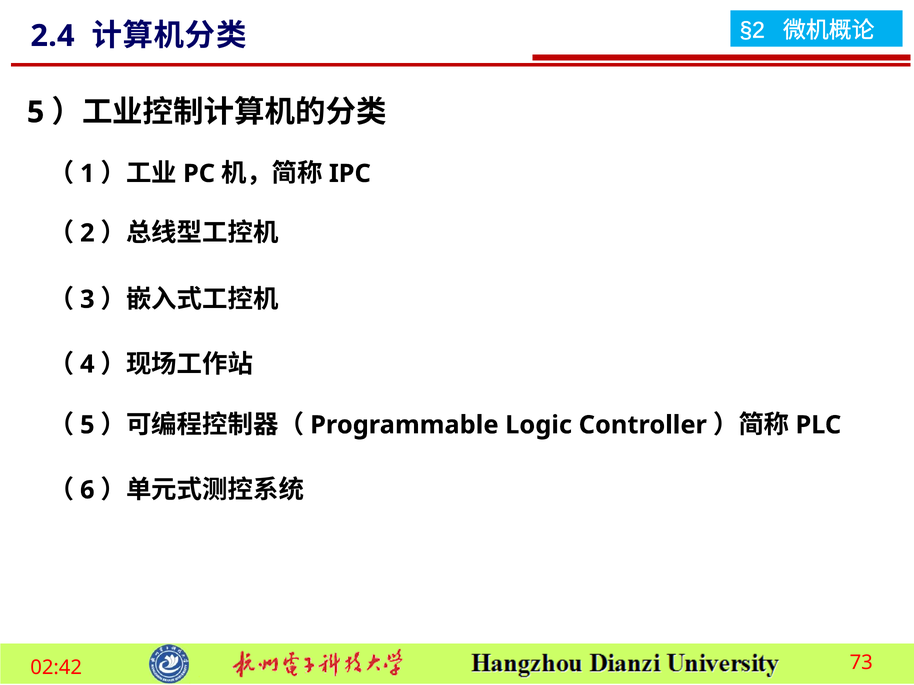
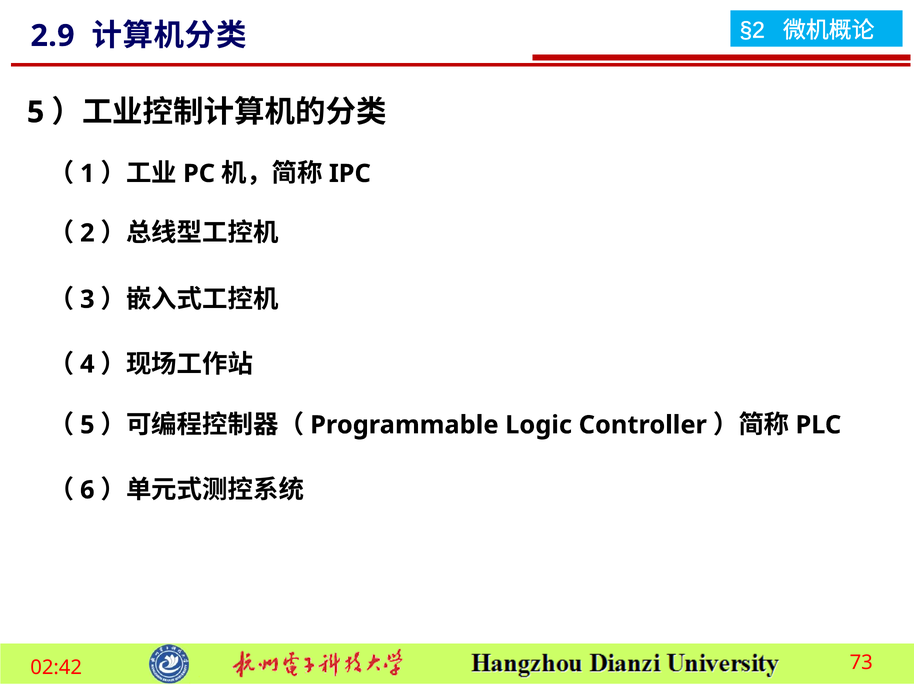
2.4: 2.4 -> 2.9
